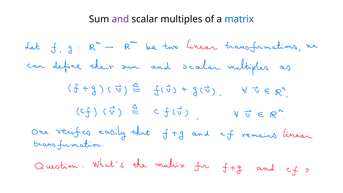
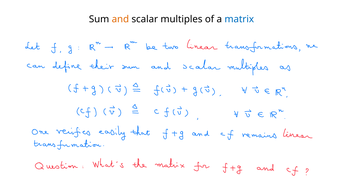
and colour: purple -> orange
